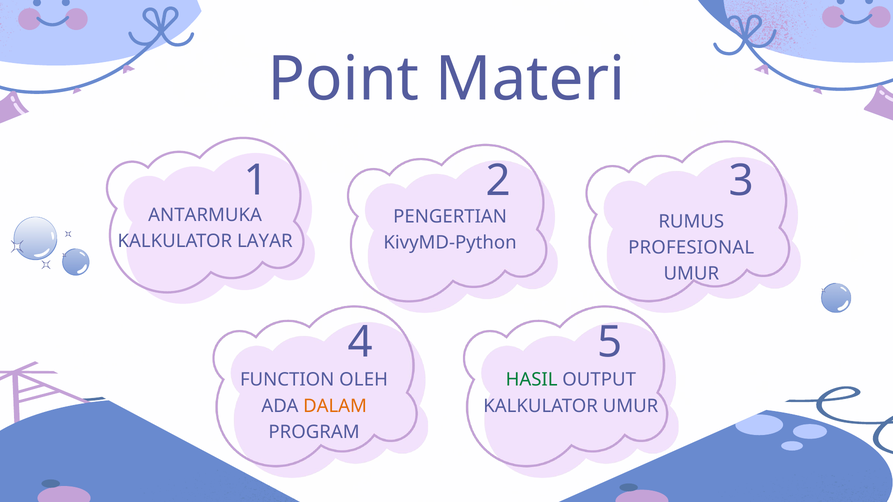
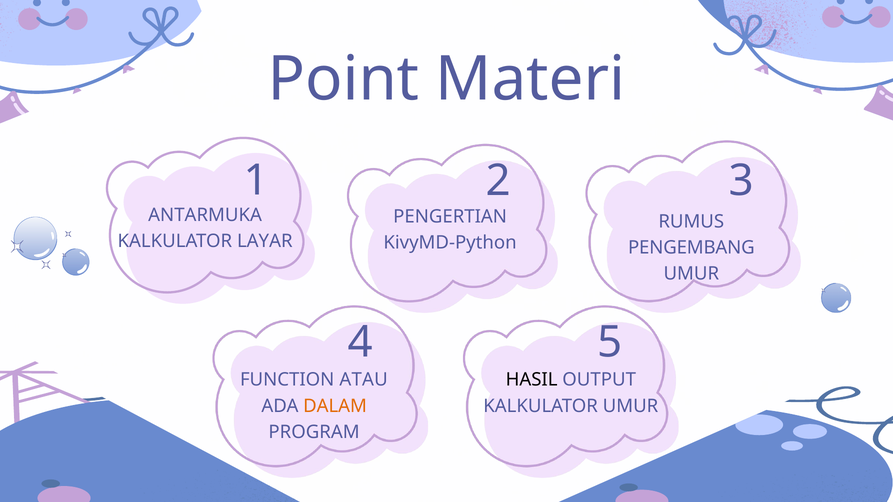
PROFESIONAL: PROFESIONAL -> PENGEMBANG
OLEH: OLEH -> ATAU
HASIL colour: green -> black
